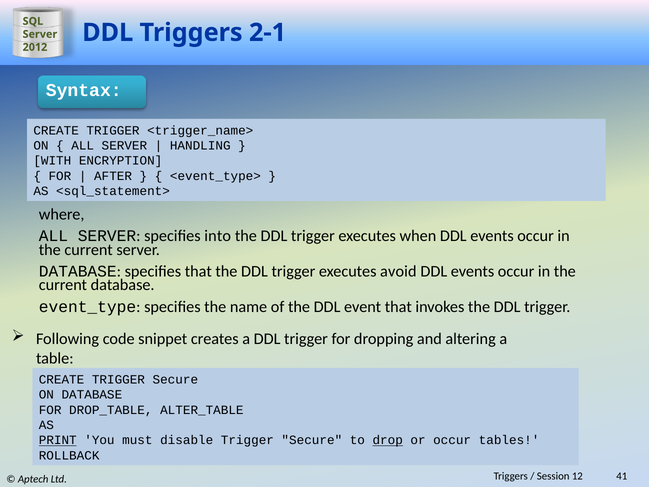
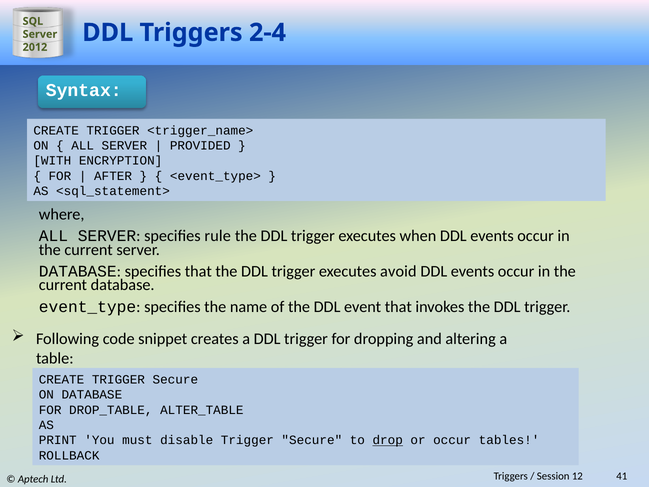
2-1: 2-1 -> 2-4
HANDLING: HANDLING -> PROVIDED
into: into -> rule
PRINT underline: present -> none
